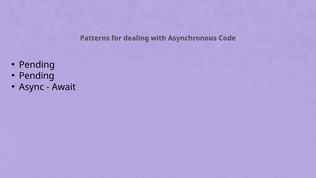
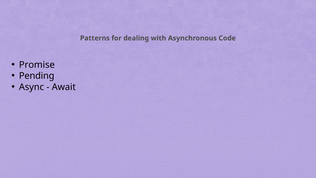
Pending at (37, 65): Pending -> Promise
